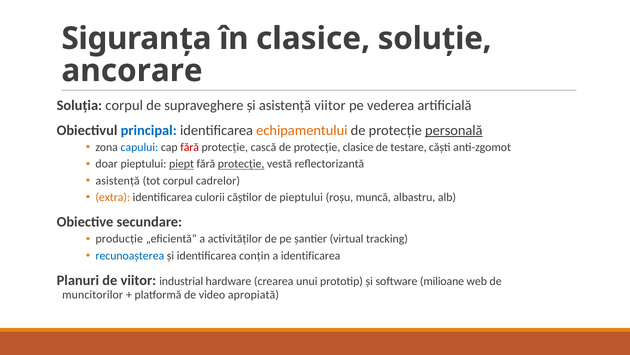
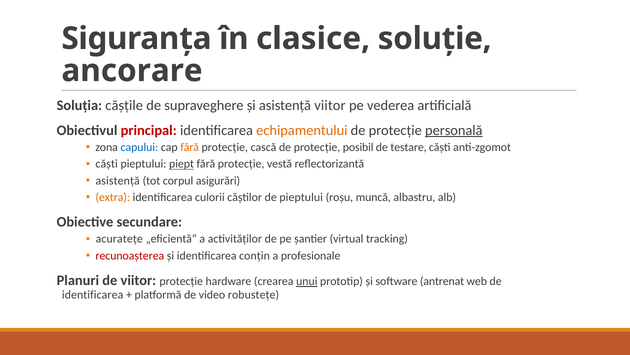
Soluția corpul: corpul -> cășțile
principal colour: blue -> red
fără at (190, 147) colour: red -> orange
protecție clasice: clasice -> posibil
doar at (107, 164): doar -> căști
protecție at (241, 164) underline: present -> none
cadrelor: cadrelor -> asigurări
producție: producție -> acuratețe
recunoașterea colour: blue -> red
a identificarea: identificarea -> profesionale
viitor industrial: industrial -> protecție
unui underline: none -> present
milioane: milioane -> antrenat
muncitorilor at (93, 294): muncitorilor -> identificarea
apropiată: apropiată -> robustețe
